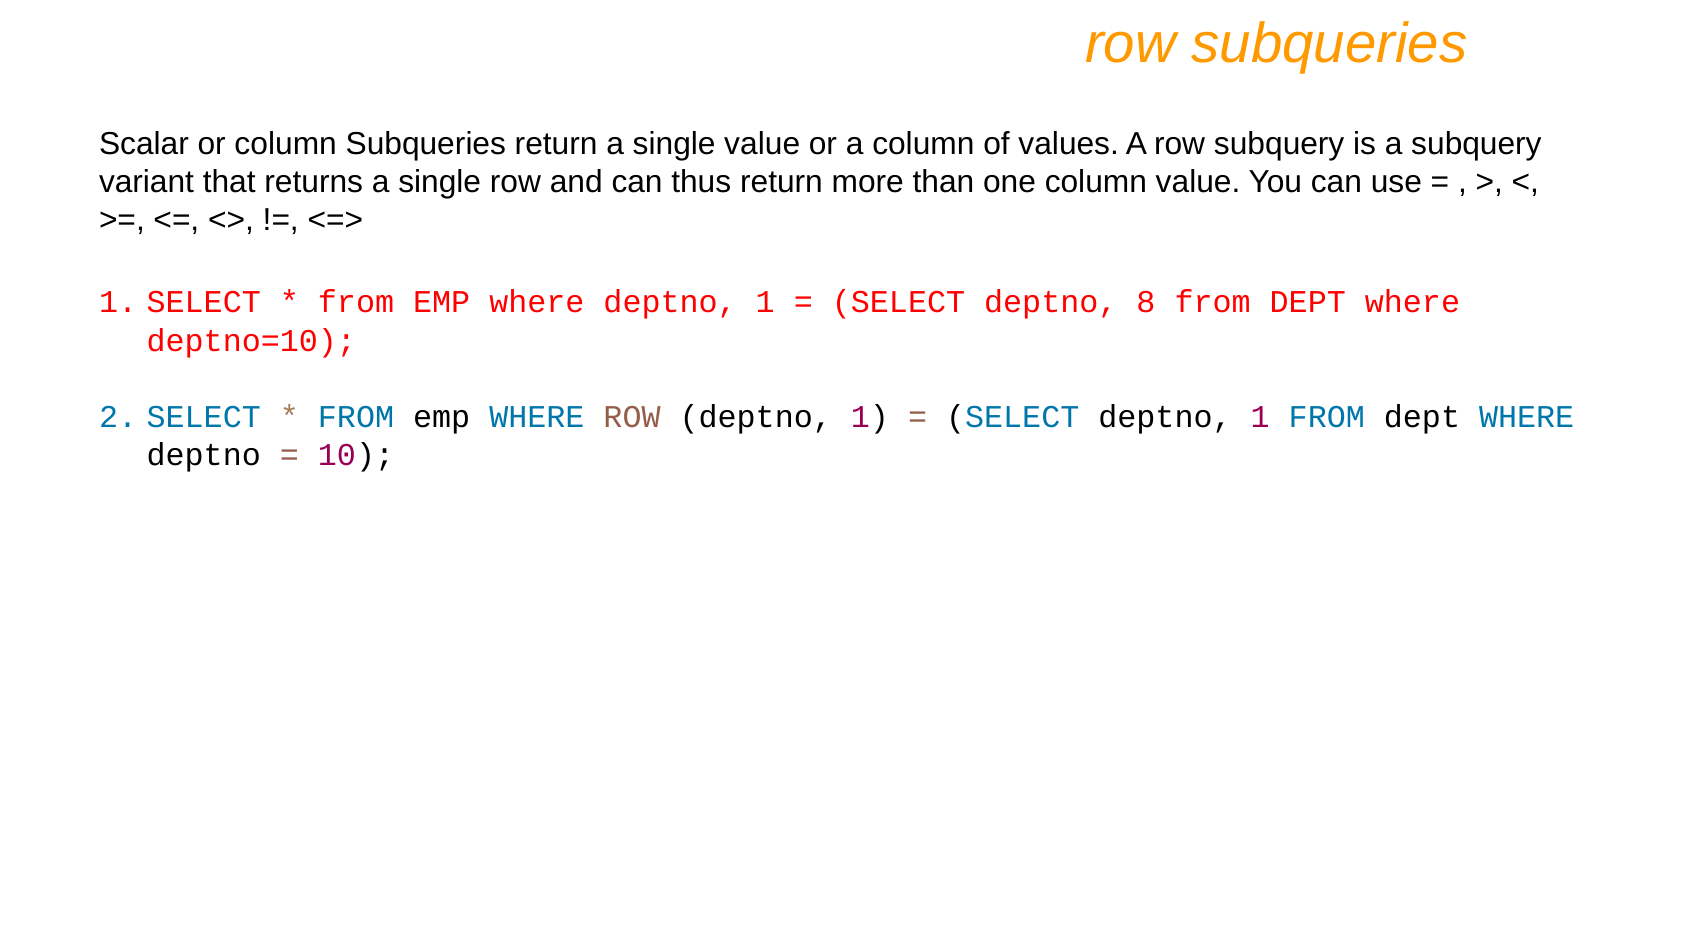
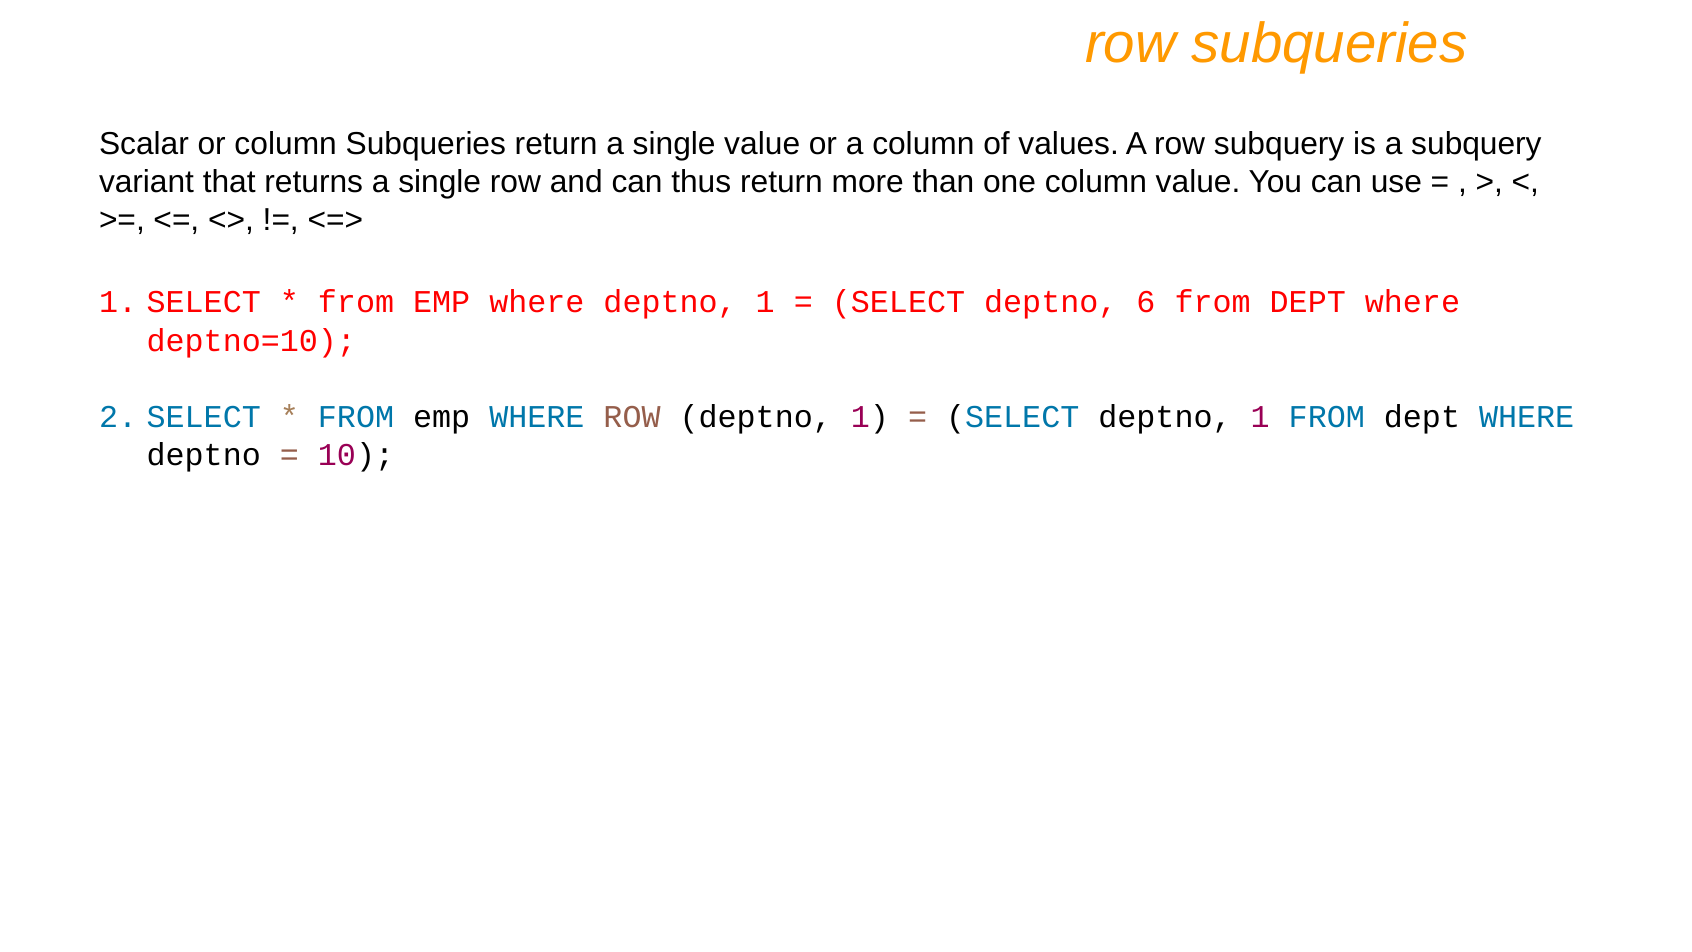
8: 8 -> 6
